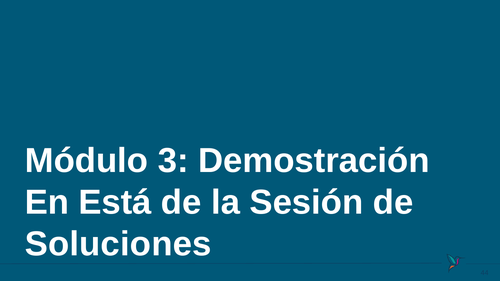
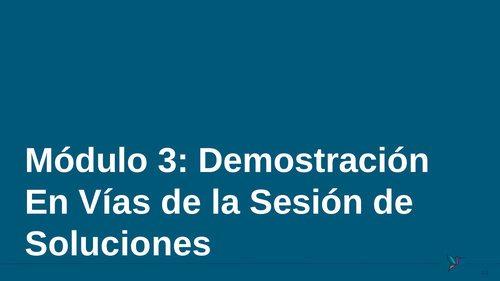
Está: Está -> Vías
